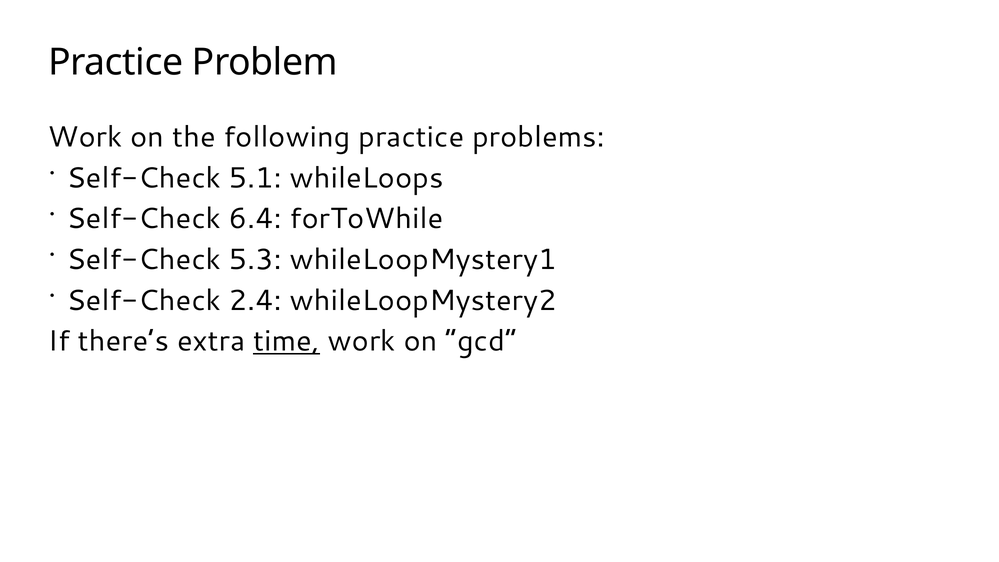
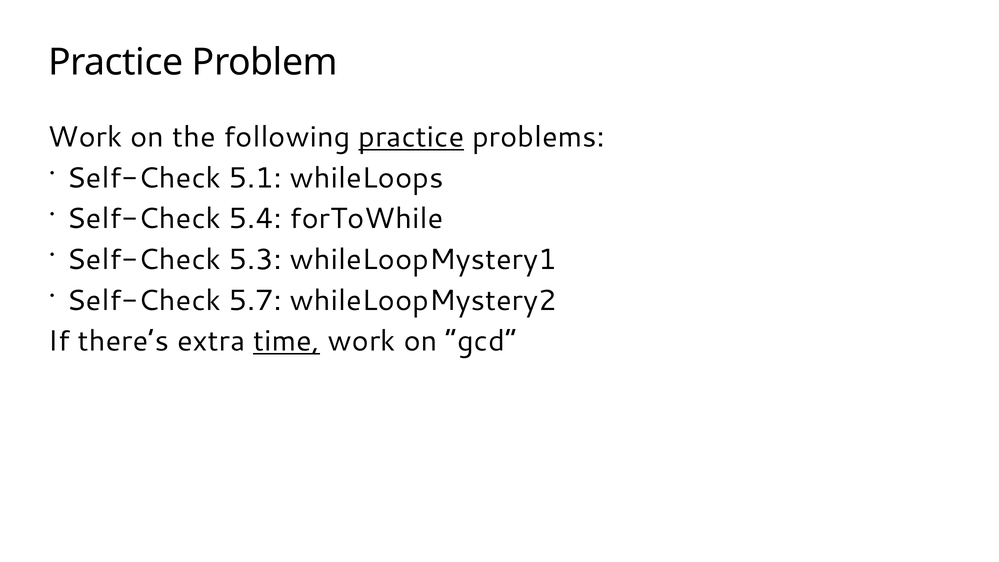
practice at (411, 137) underline: none -> present
6.4: 6.4 -> 5.4
2.4: 2.4 -> 5.7
